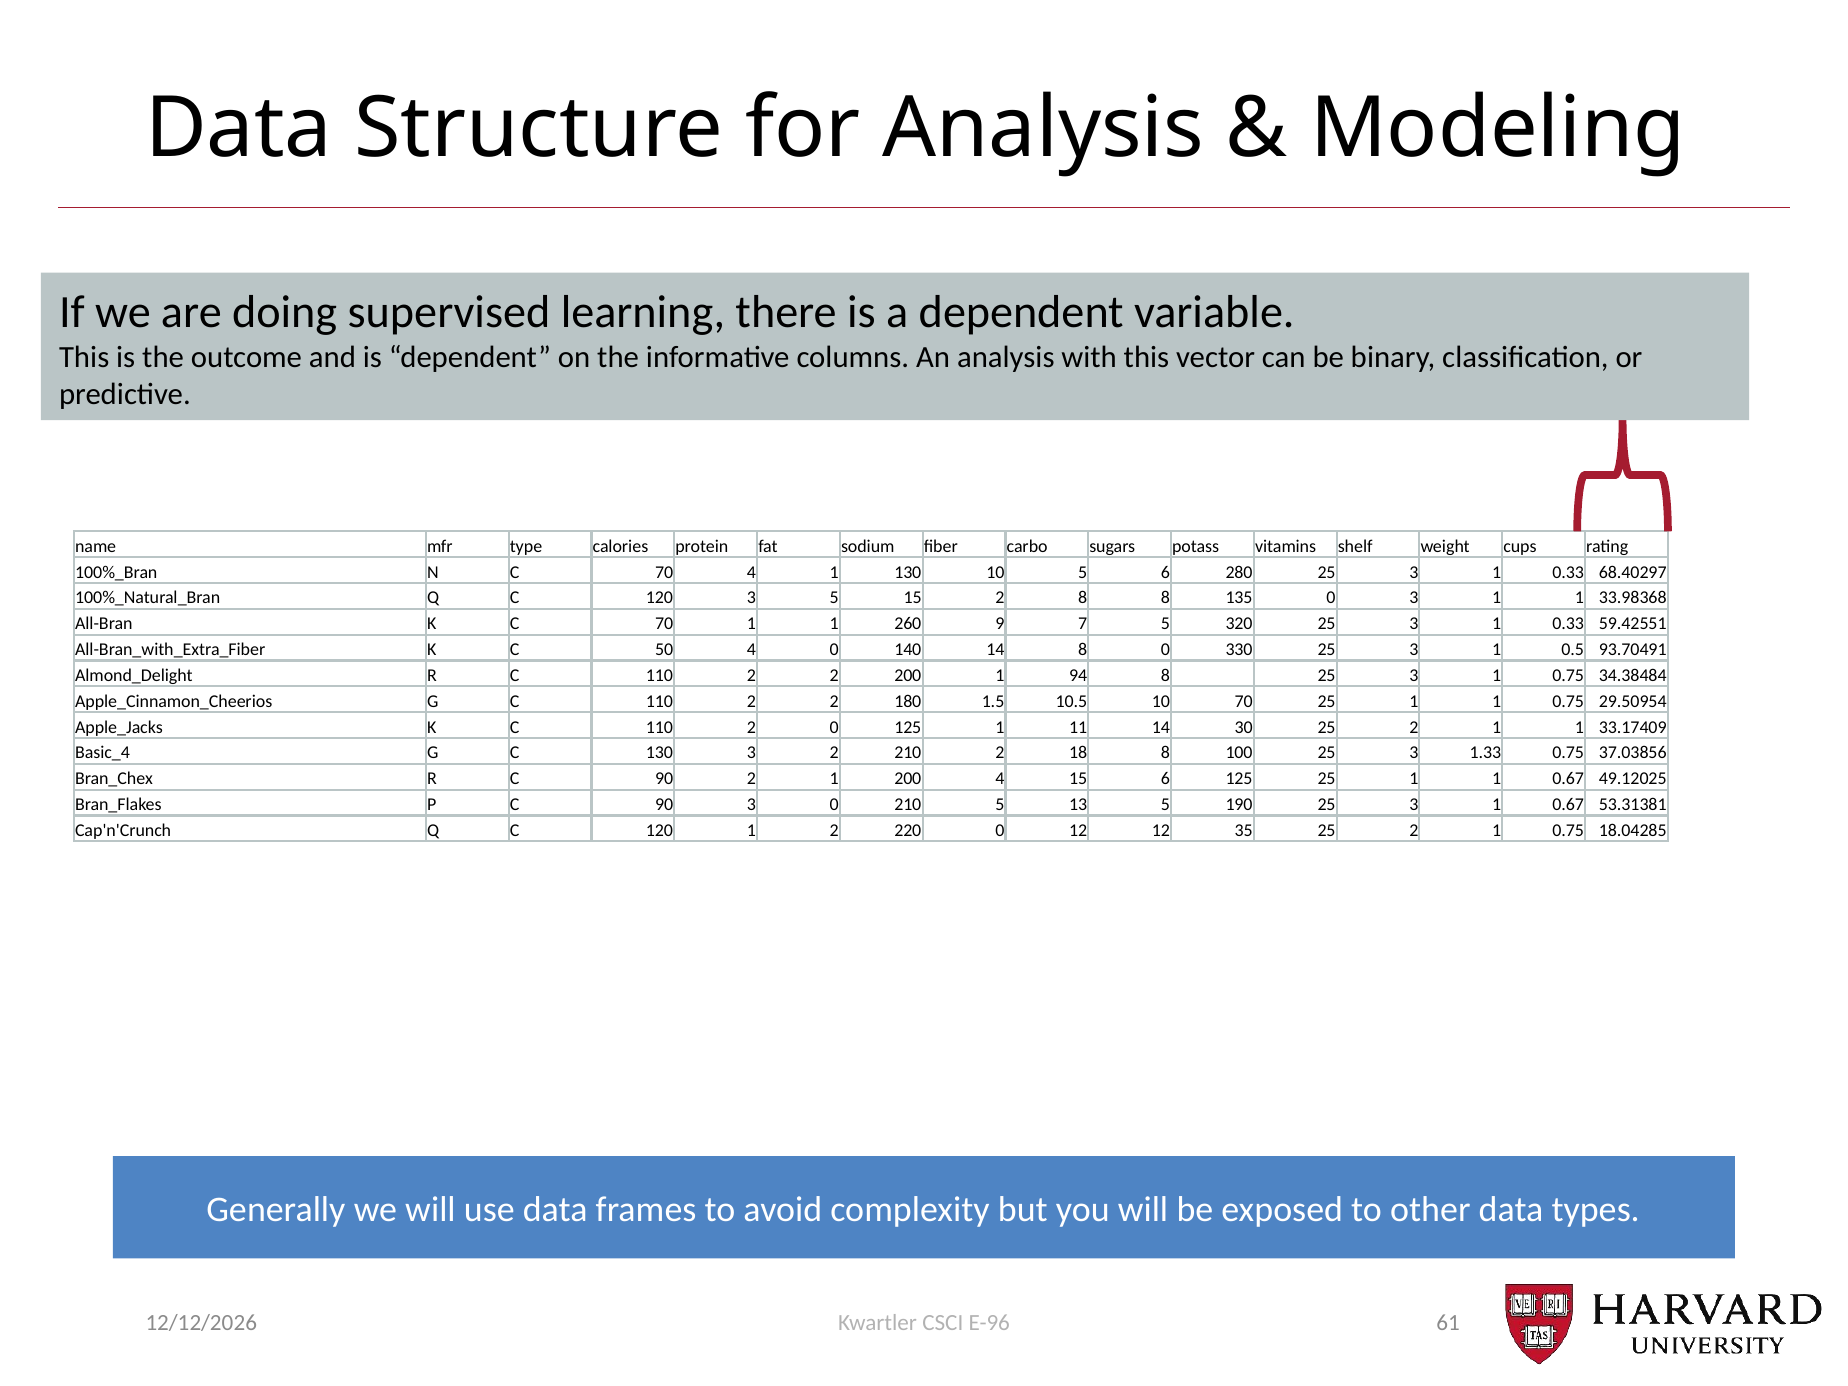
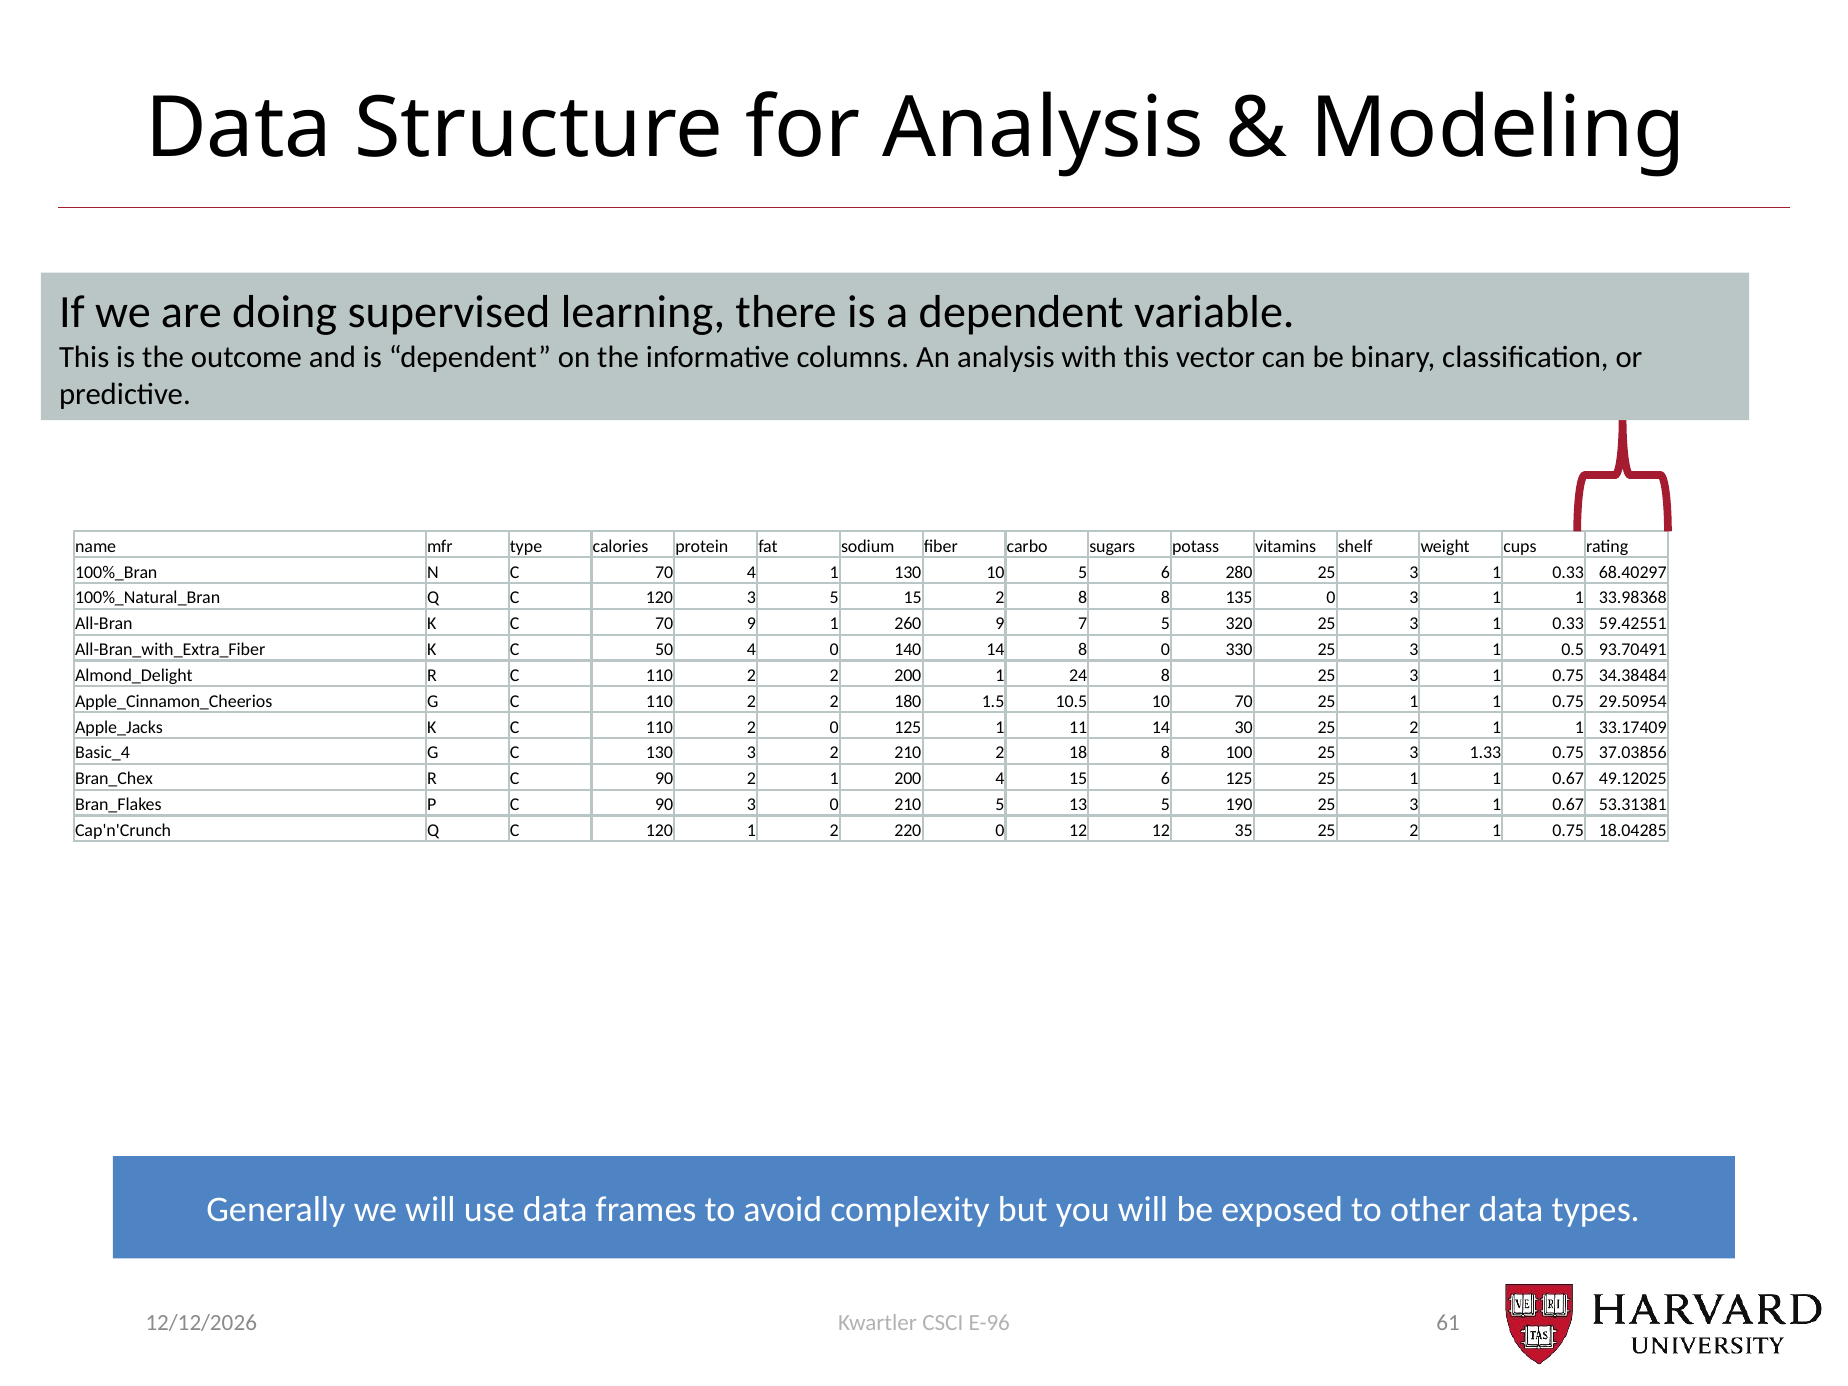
70 1: 1 -> 9
94: 94 -> 24
